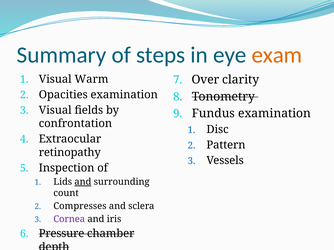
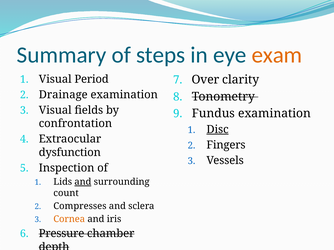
Warm: Warm -> Period
Opacities: Opacities -> Drainage
Disc underline: none -> present
Pattern: Pattern -> Fingers
retinopathy: retinopathy -> dysfunction
Cornea colour: purple -> orange
